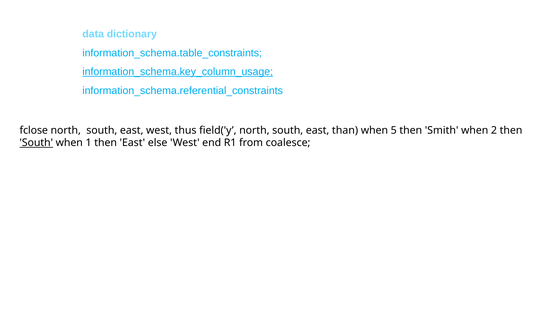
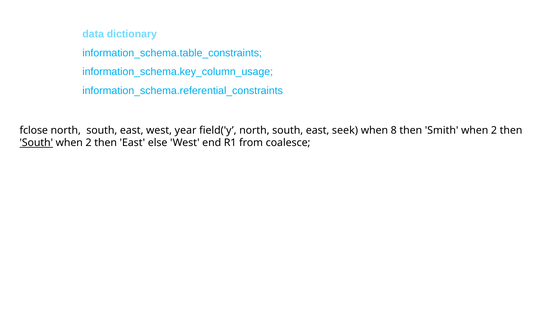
information_schema.key_column_usage underline: present -> none
thus: thus -> year
than: than -> seek
5: 5 -> 8
1 at (89, 143): 1 -> 2
